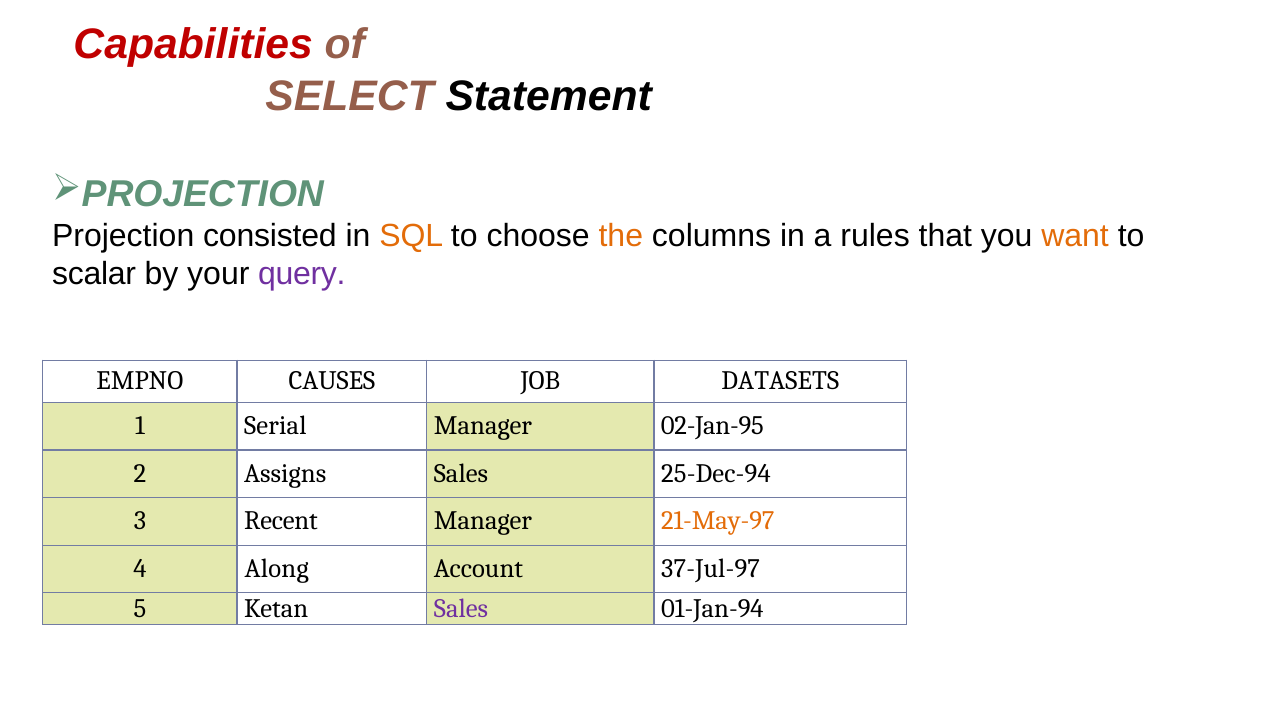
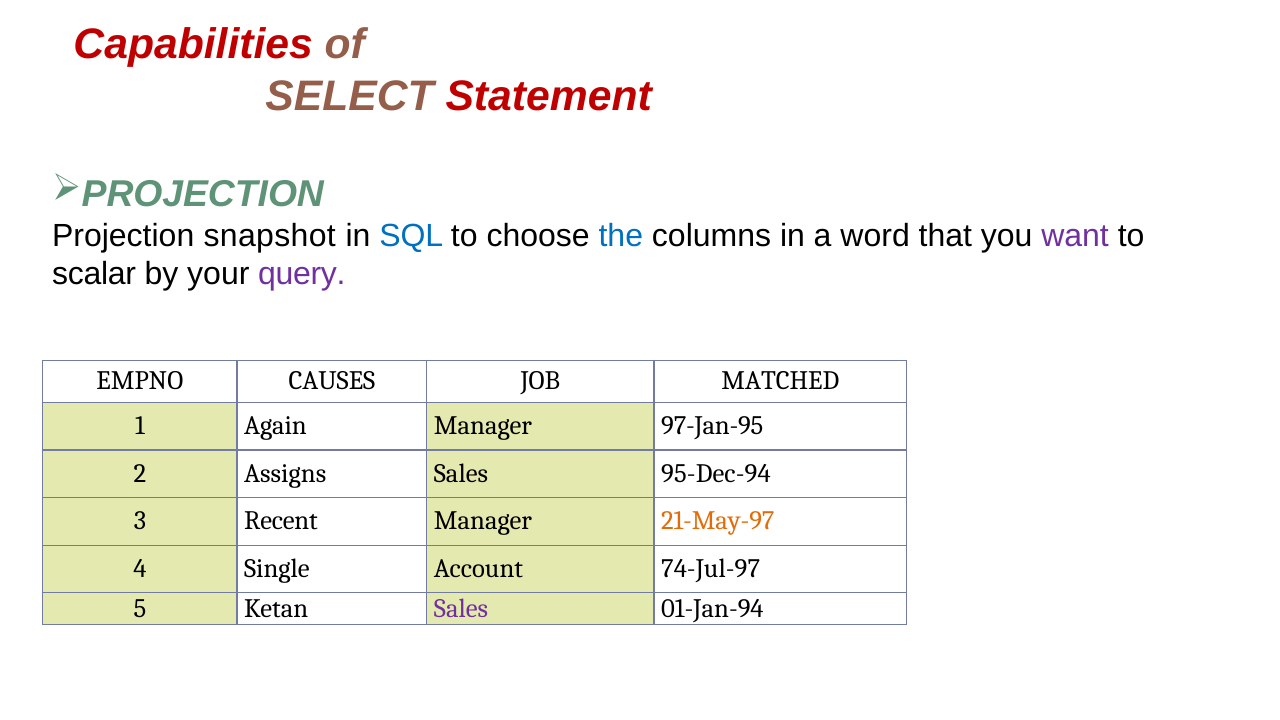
Statement colour: black -> red
consisted: consisted -> snapshot
SQL colour: orange -> blue
the colour: orange -> blue
rules: rules -> word
want colour: orange -> purple
DATASETS: DATASETS -> MATCHED
Serial: Serial -> Again
02-Jan-95: 02-Jan-95 -> 97-Jan-95
25-Dec-94: 25-Dec-94 -> 95-Dec-94
Along: Along -> Single
37-Jul-97: 37-Jul-97 -> 74-Jul-97
